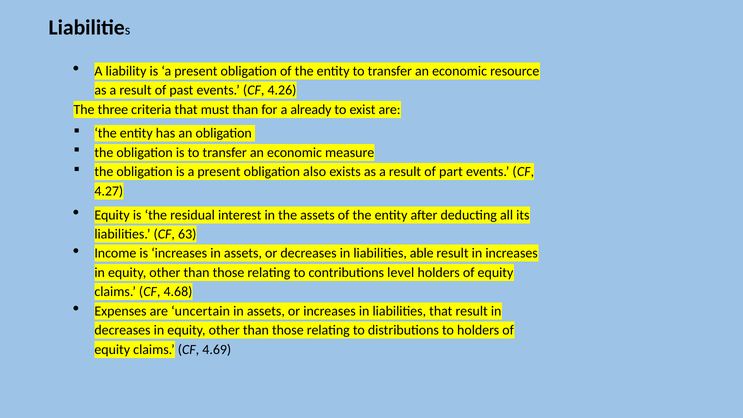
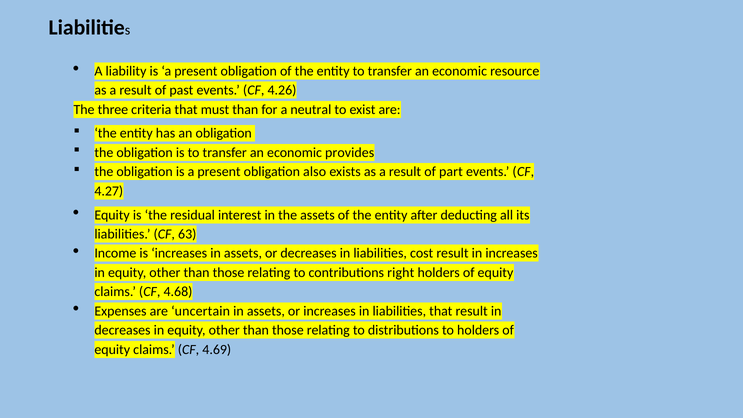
already: already -> neutral
measure: measure -> provides
able: able -> cost
level: level -> right
